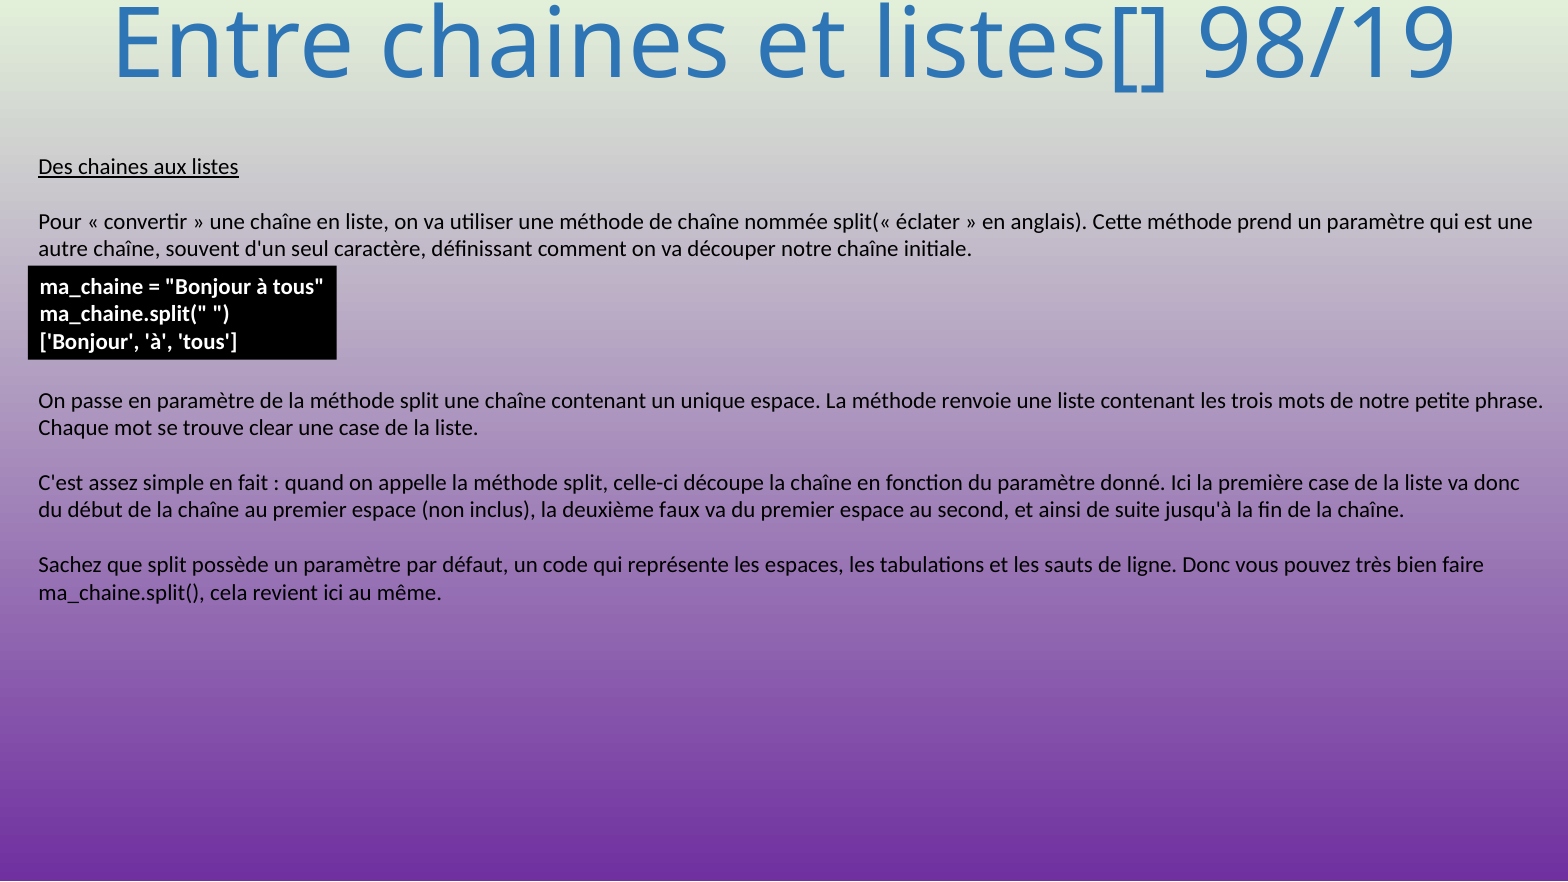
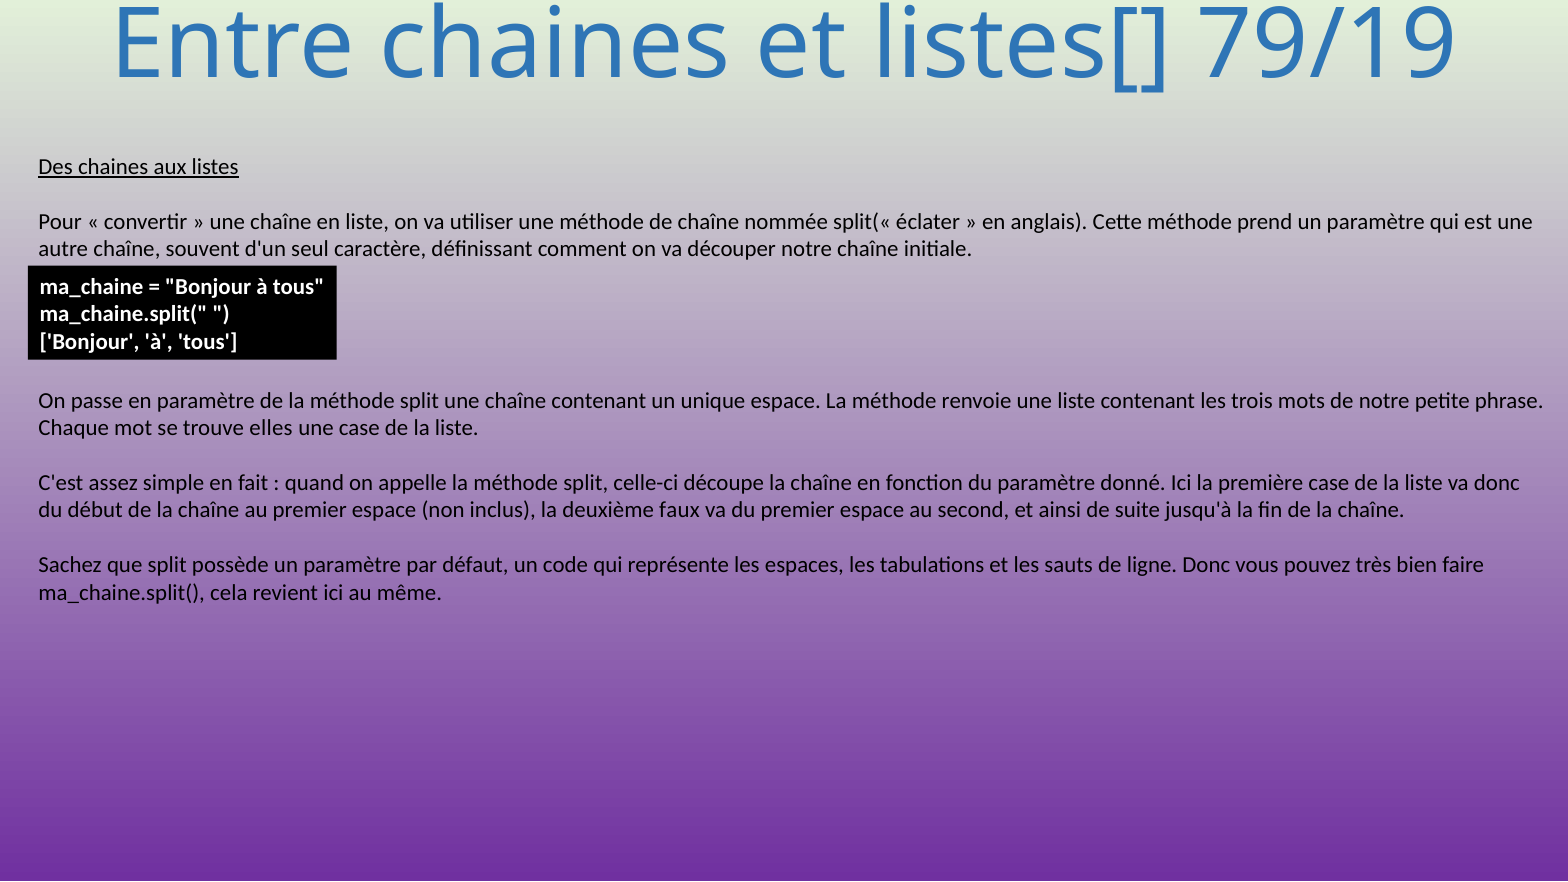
98/19: 98/19 -> 79/19
clear: clear -> elles
